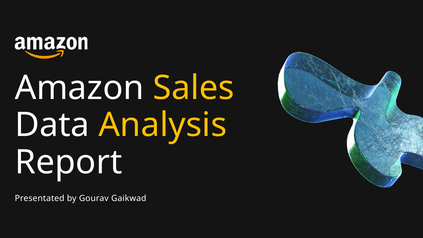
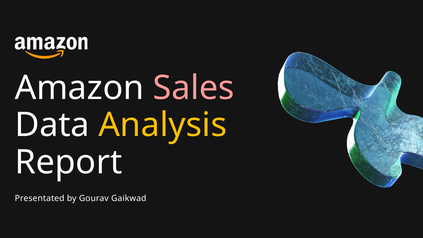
Sales colour: yellow -> pink
